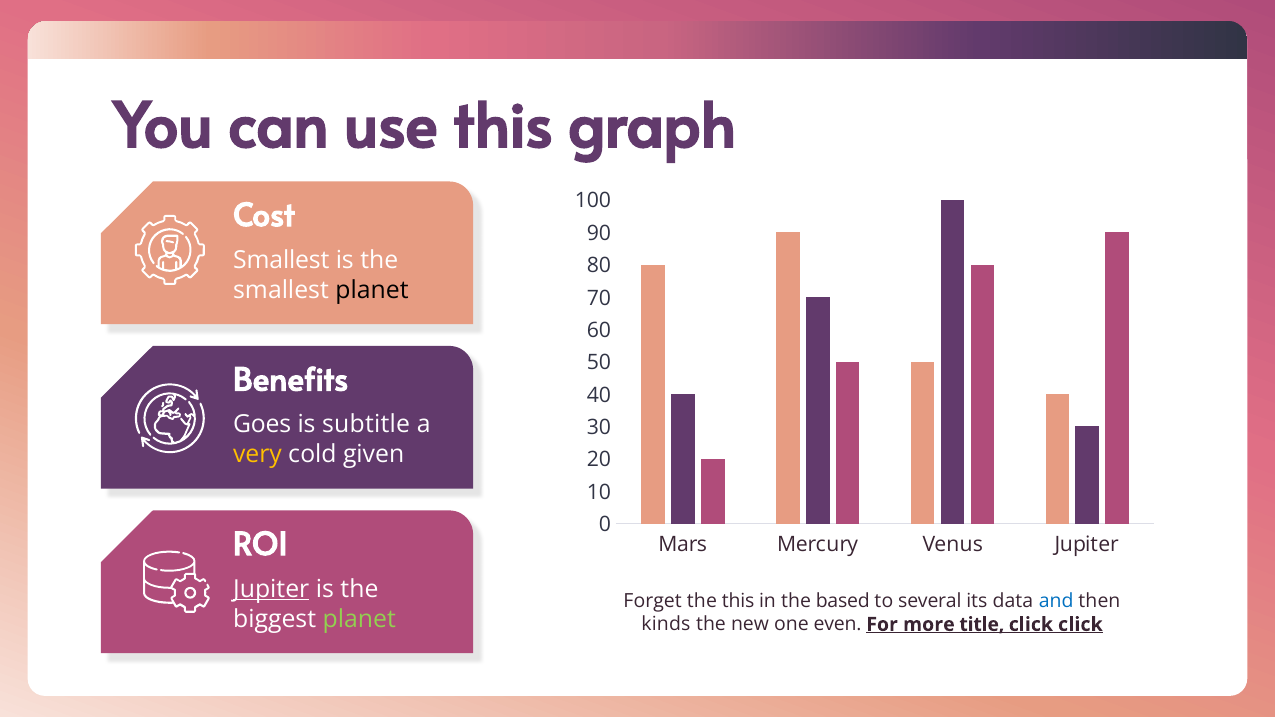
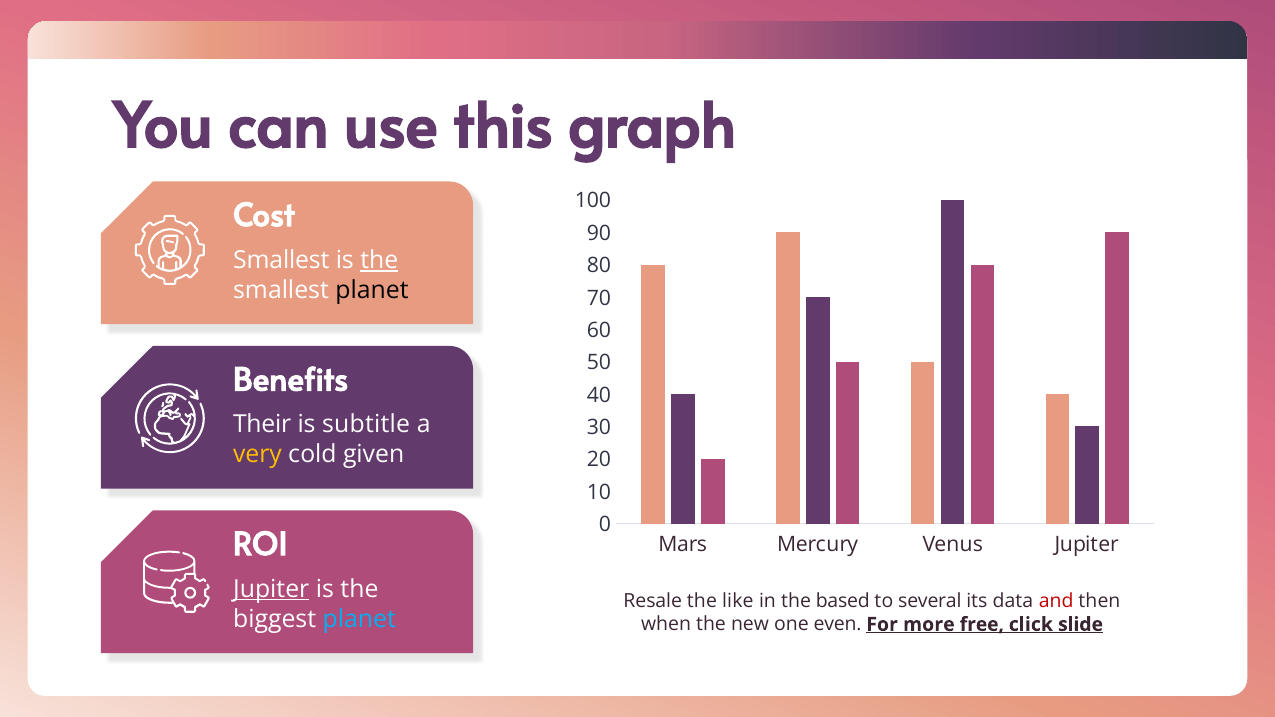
the at (379, 260) underline: none -> present
Goes: Goes -> Their
Forget: Forget -> Resale
the this: this -> like
and colour: blue -> red
planet at (359, 619) colour: light green -> light blue
kinds: kinds -> when
title: title -> free
click click: click -> slide
